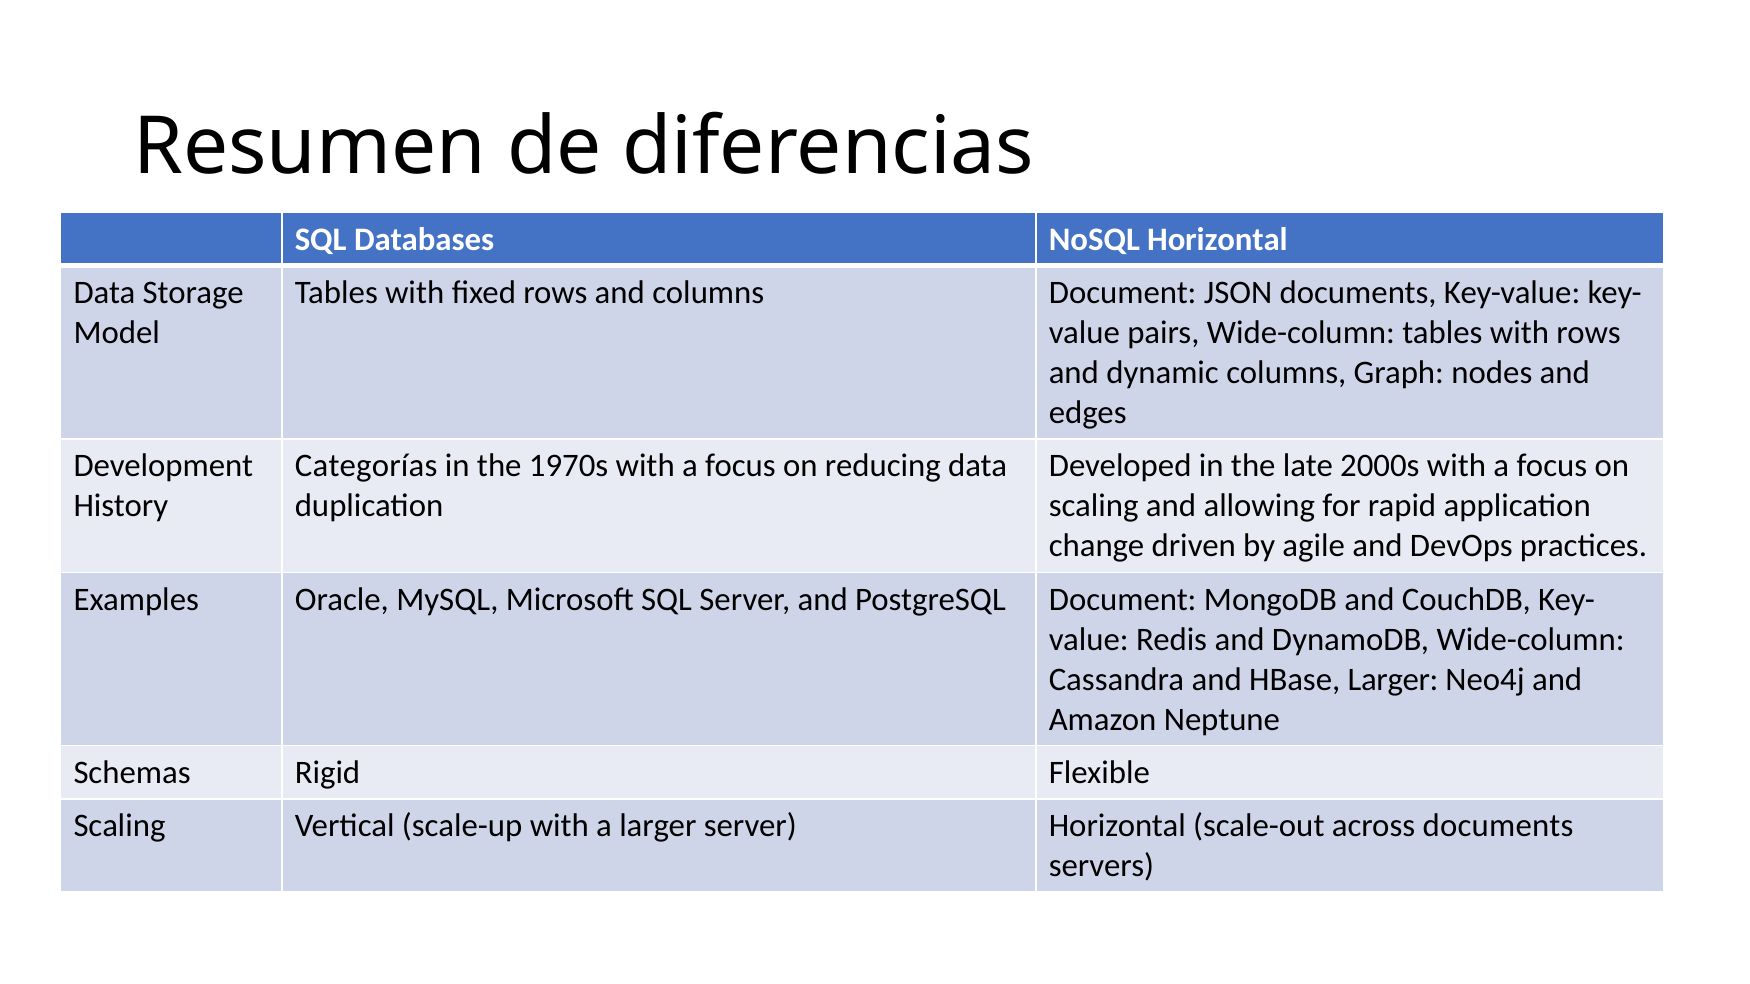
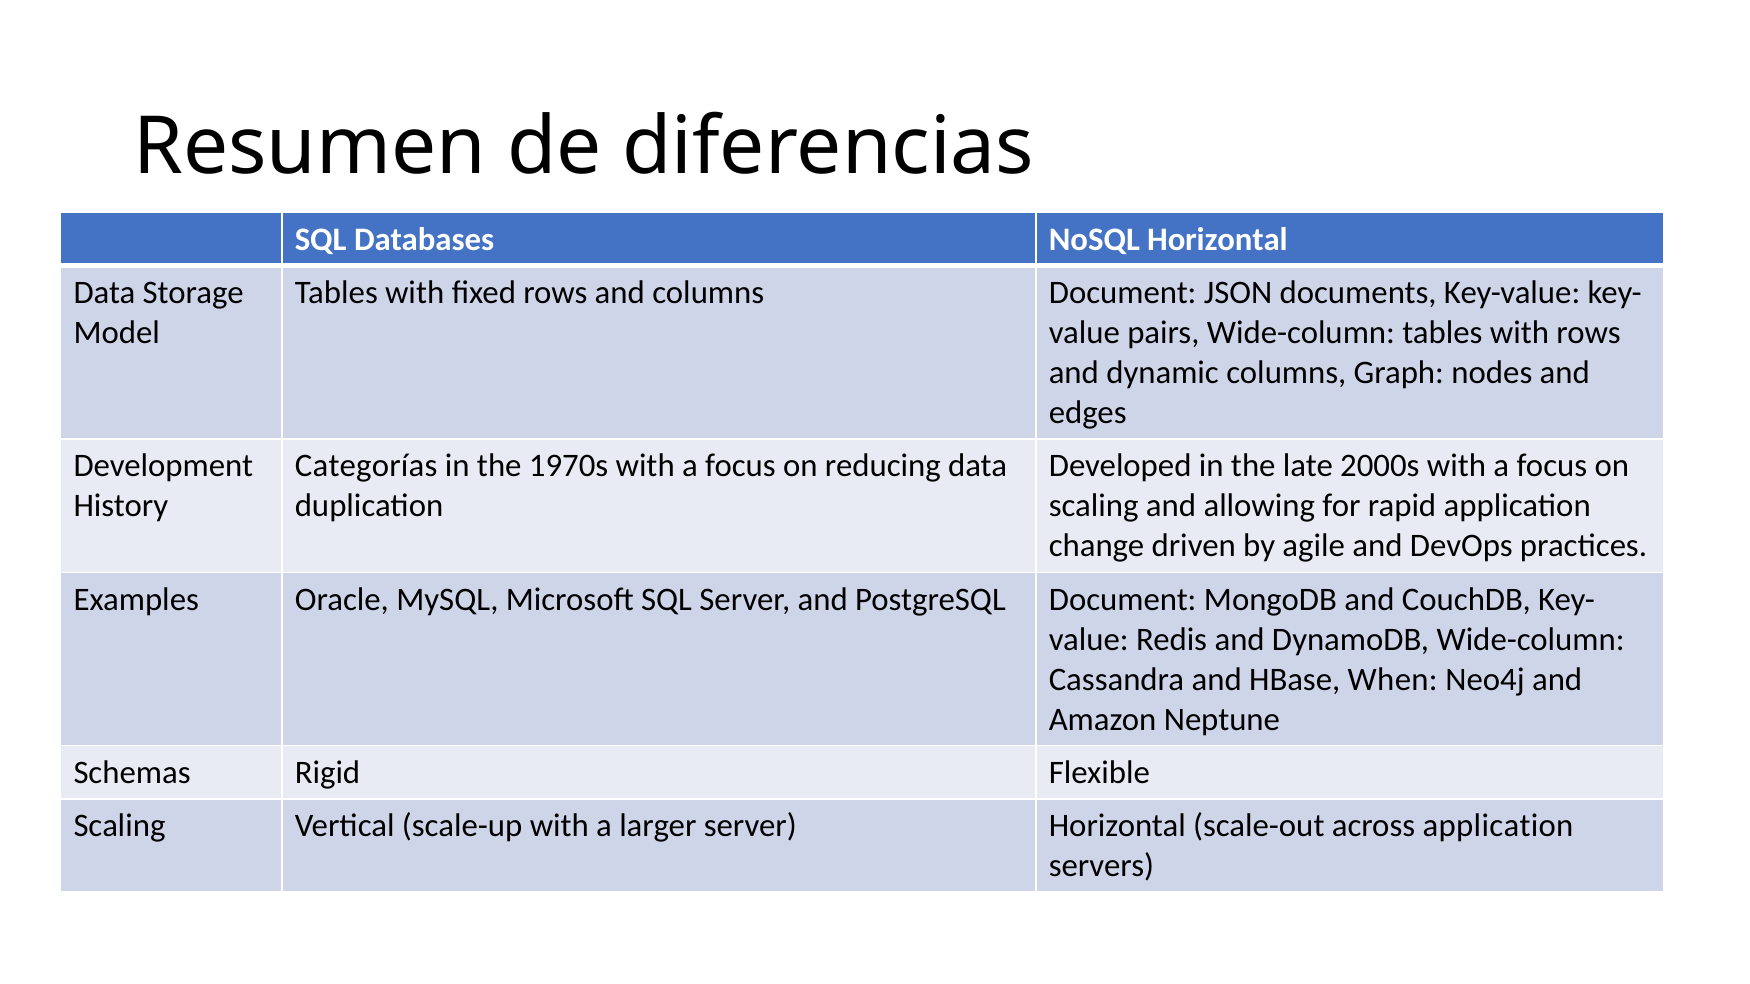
HBase Larger: Larger -> When
across documents: documents -> application
